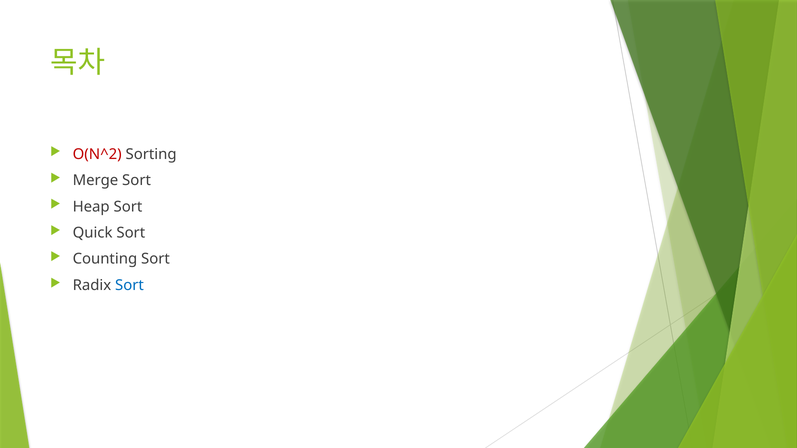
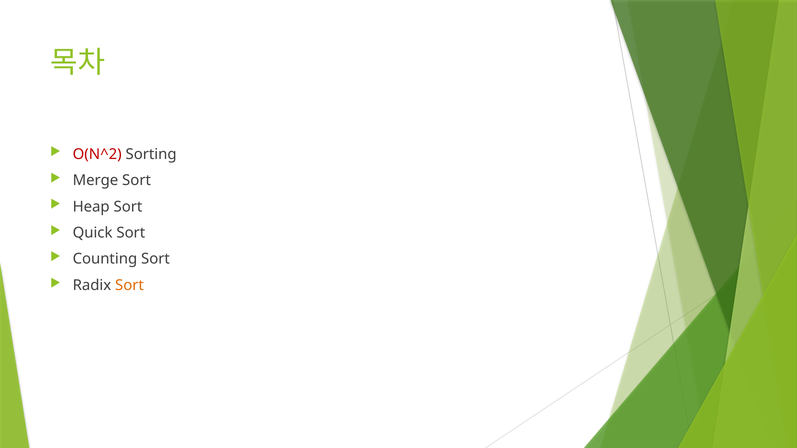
Sort at (129, 285) colour: blue -> orange
